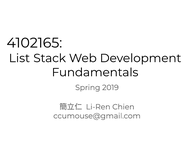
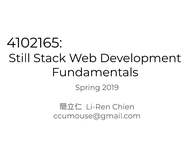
List: List -> Still
